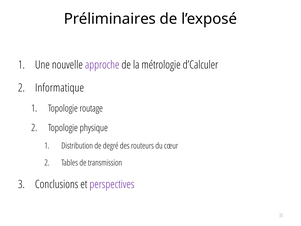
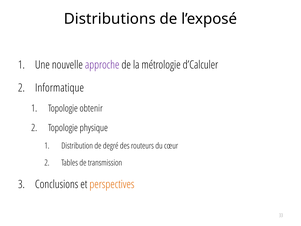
Préliminaires: Préliminaires -> Distributions
routage: routage -> obtenir
perspectives colour: purple -> orange
